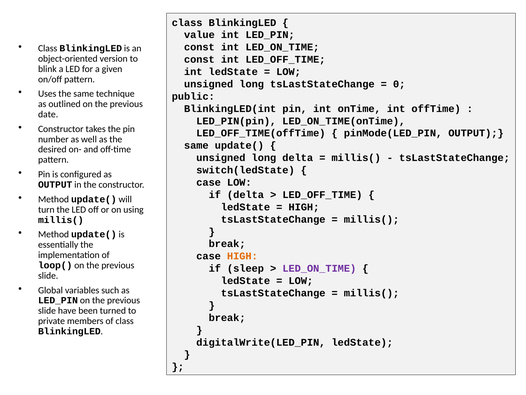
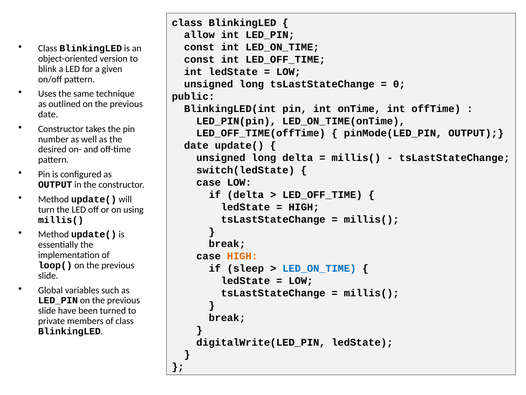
value: value -> allow
same at (196, 145): same -> date
LED_ON_TIME at (319, 268) colour: purple -> blue
